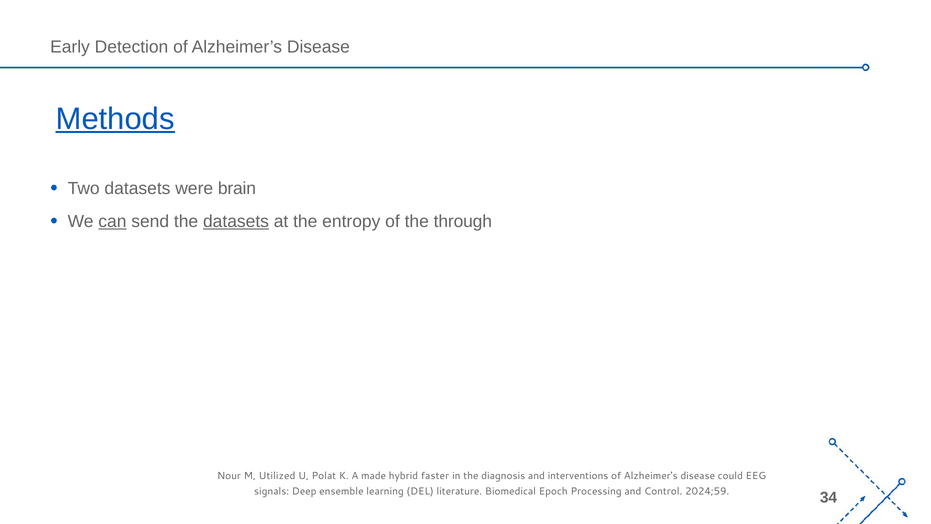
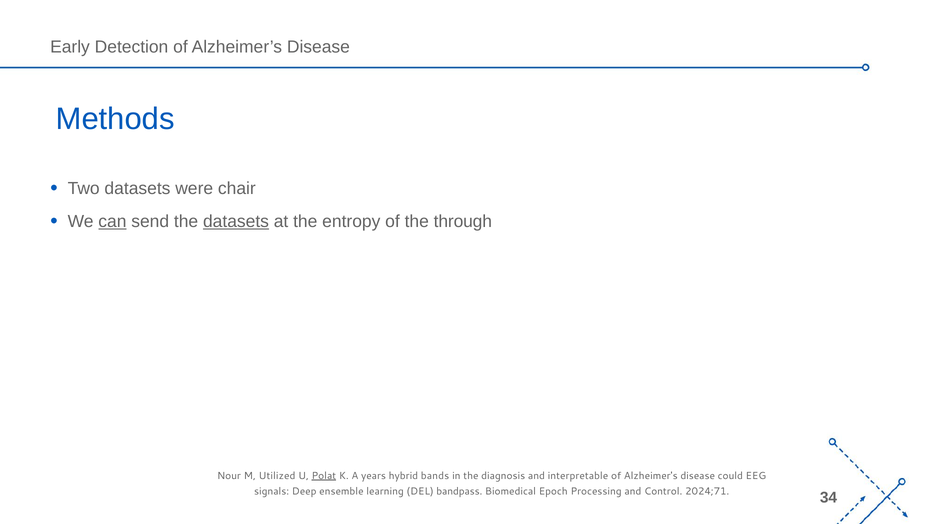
Methods underline: present -> none
brain: brain -> chair
Polat underline: none -> present
made: made -> years
faster: faster -> bands
interventions: interventions -> interpretable
literature: literature -> bandpass
2024;59: 2024;59 -> 2024;71
